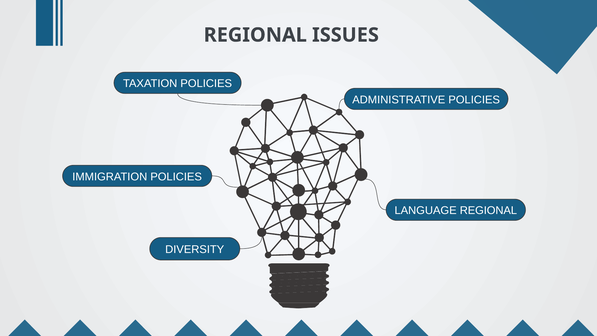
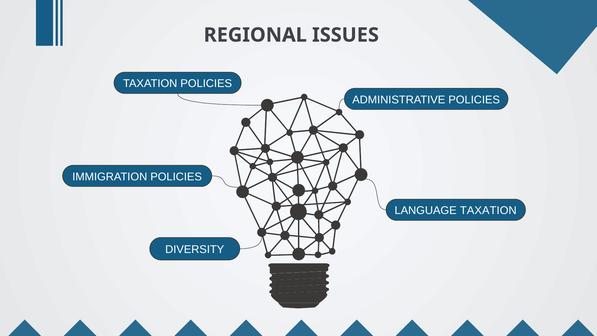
LANGUAGE REGIONAL: REGIONAL -> TAXATION
